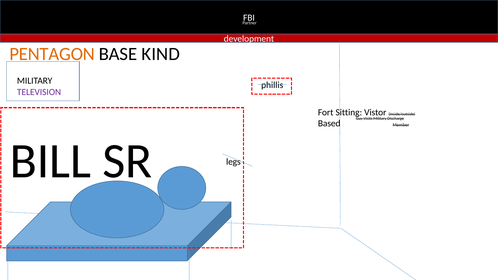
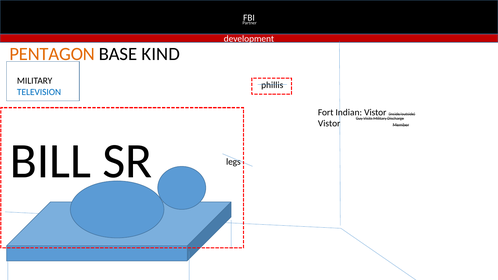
TELEVISION colour: purple -> blue
Sitting: Sitting -> Indian
Based at (329, 124): Based -> Vistor
